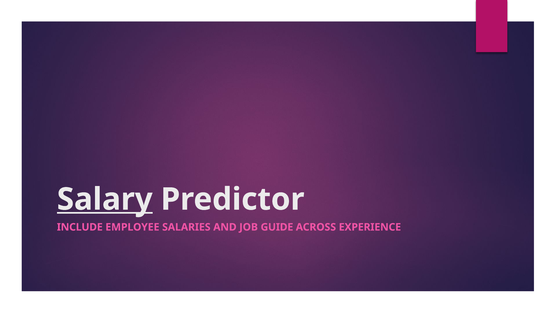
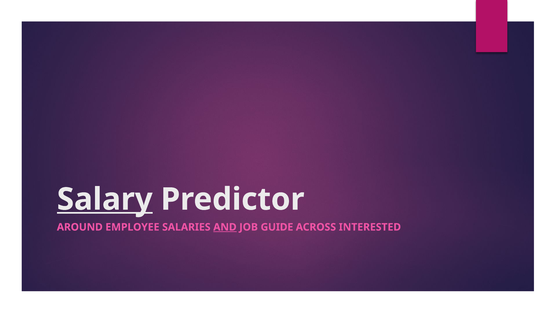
INCLUDE: INCLUDE -> AROUND
AND underline: none -> present
EXPERIENCE: EXPERIENCE -> INTERESTED
